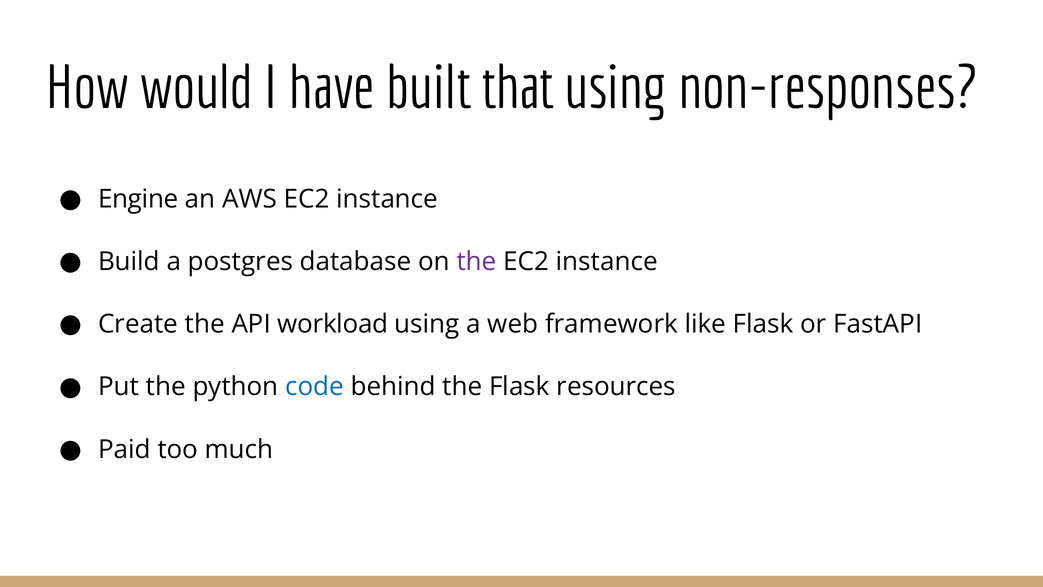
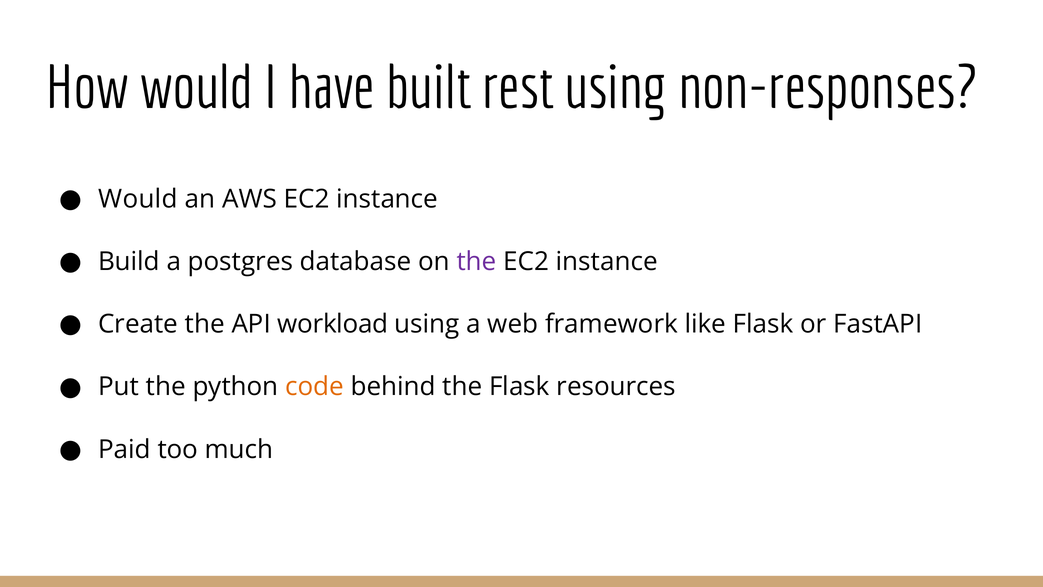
that: that -> rest
Engine at (138, 199): Engine -> Would
code colour: blue -> orange
